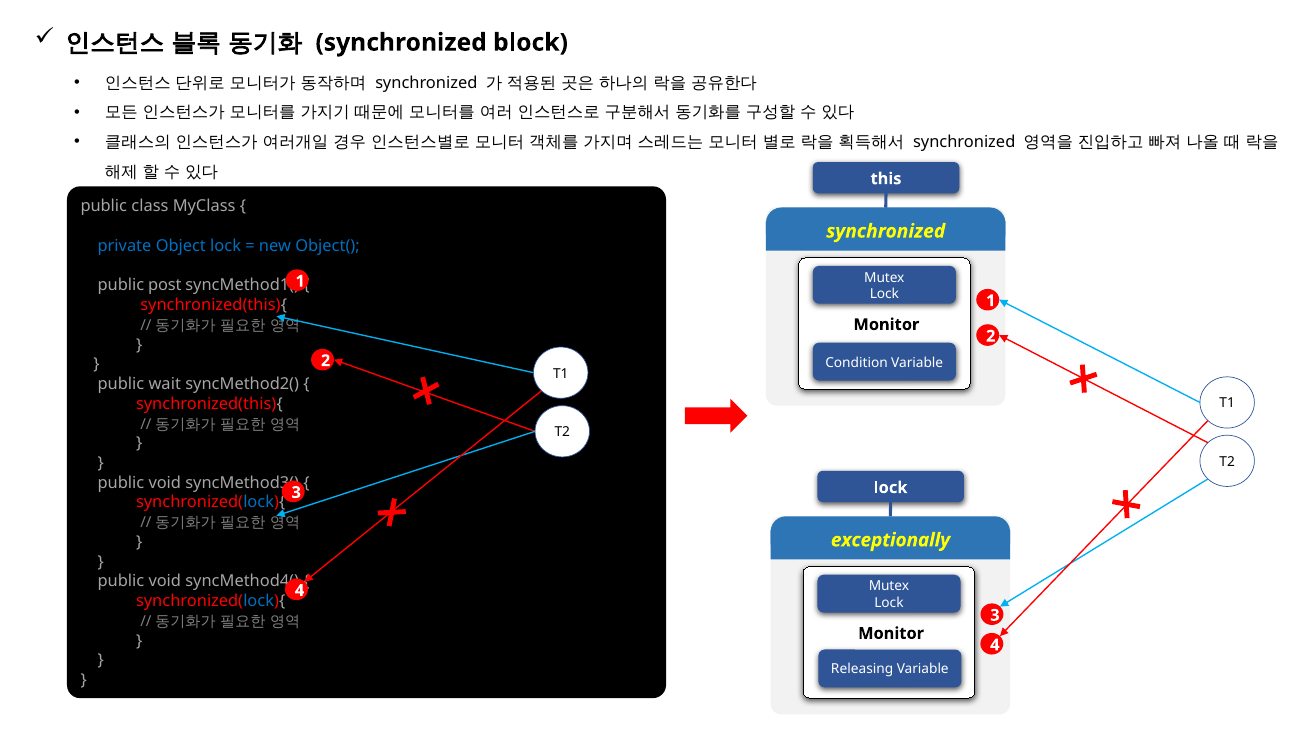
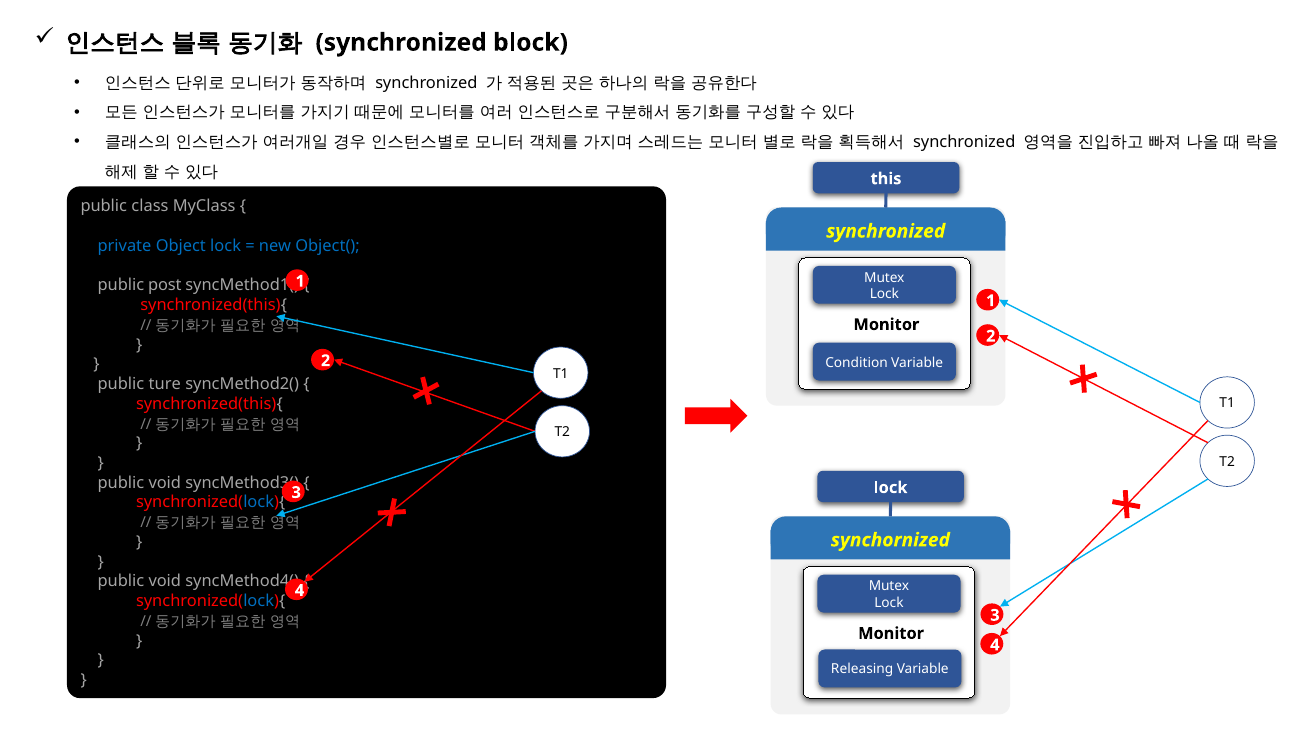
wait: wait -> ture
exceptionally: exceptionally -> synchornized
